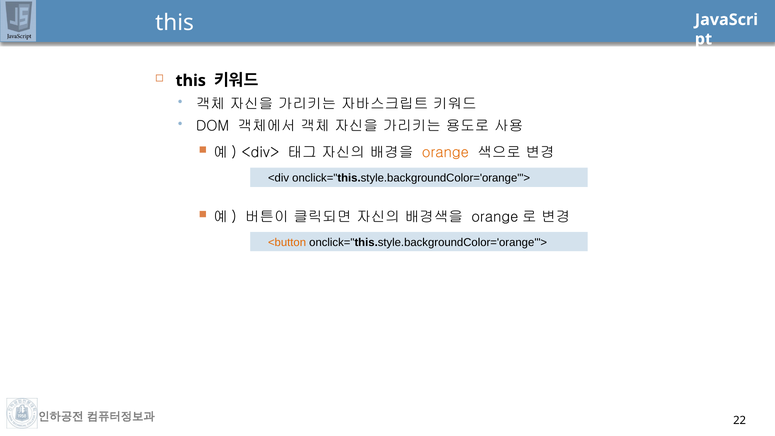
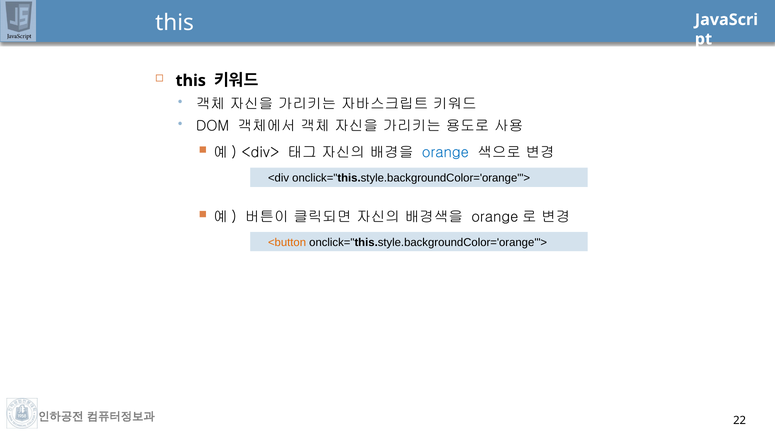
orange colour: orange -> blue
